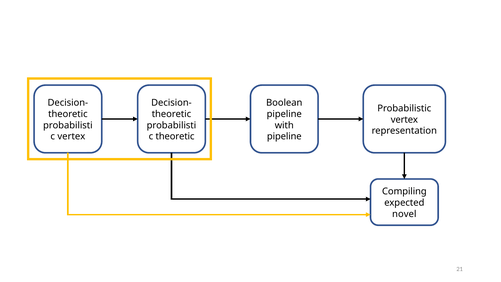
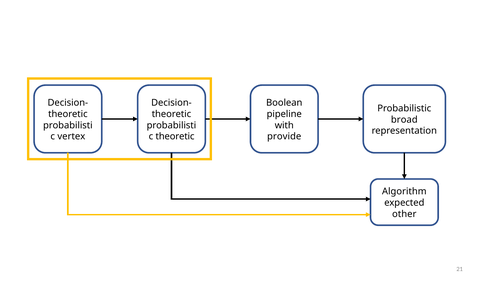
vertex at (404, 120): vertex -> broad
pipeline at (284, 136): pipeline -> provide
Compiling: Compiling -> Algorithm
novel: novel -> other
